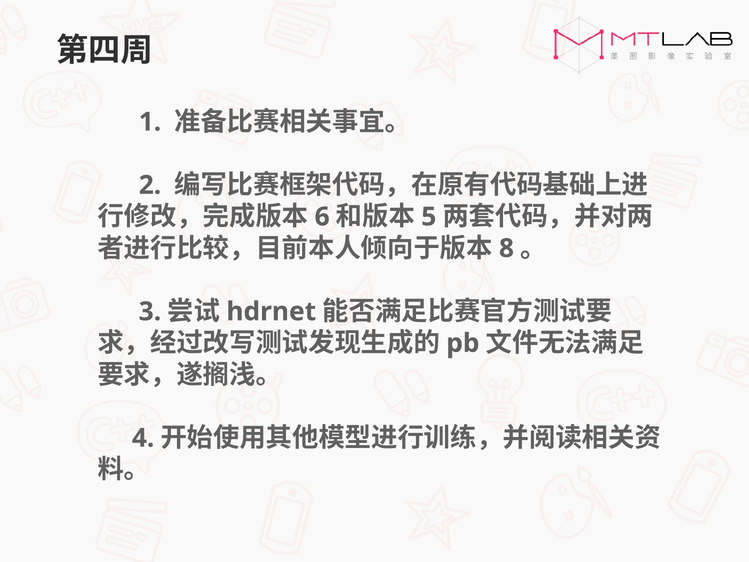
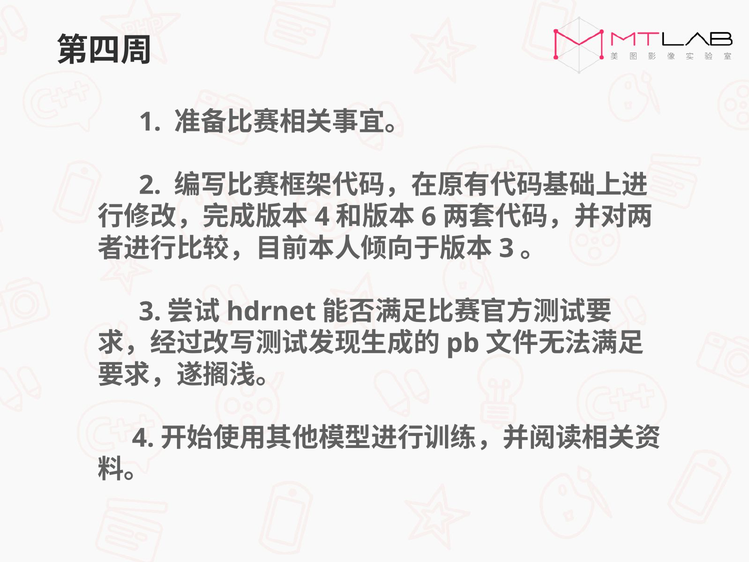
6 at (322, 217): 6 -> 4
5: 5 -> 6
8 at (506, 248): 8 -> 3
